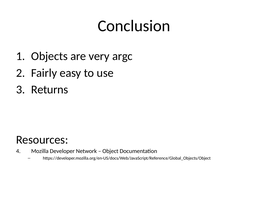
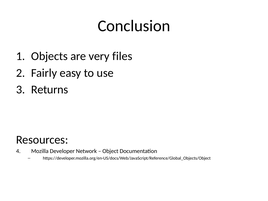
argc: argc -> files
